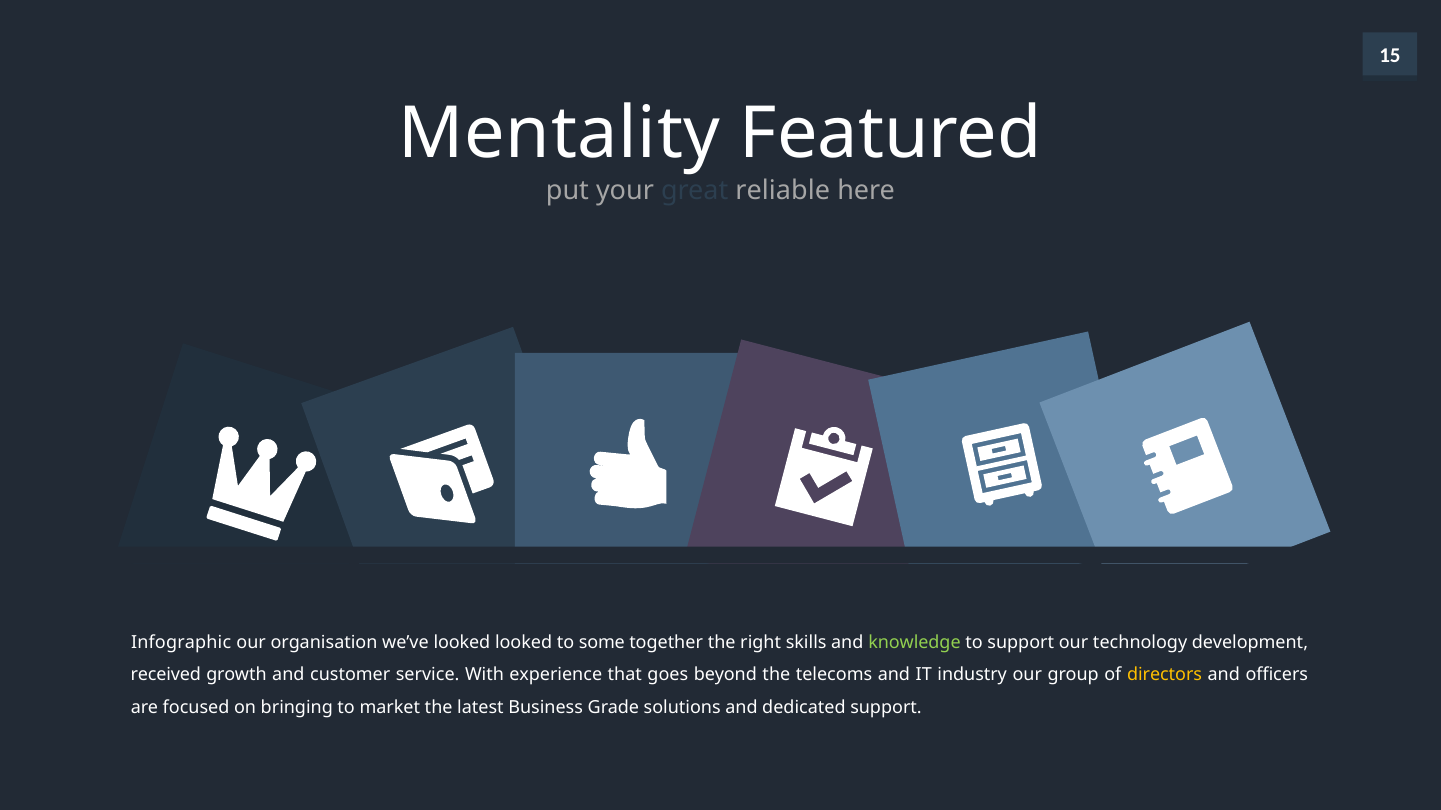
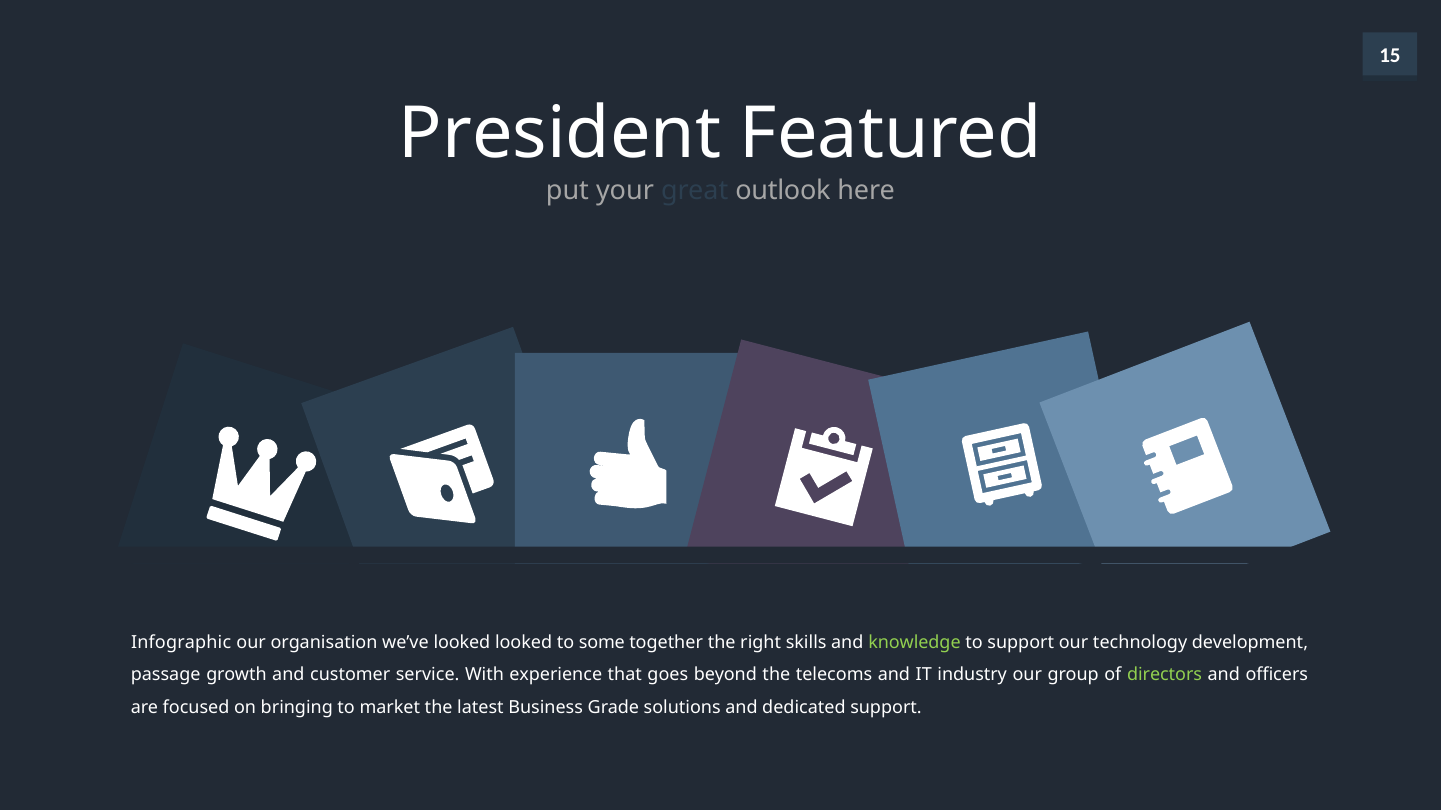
Mentality: Mentality -> President
reliable: reliable -> outlook
received: received -> passage
directors colour: yellow -> light green
